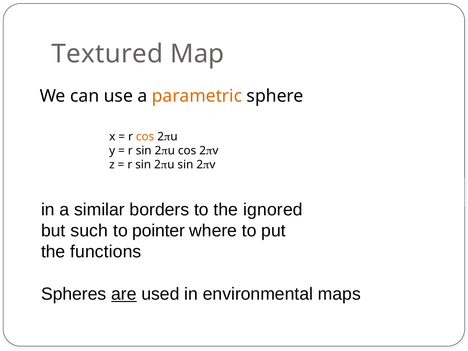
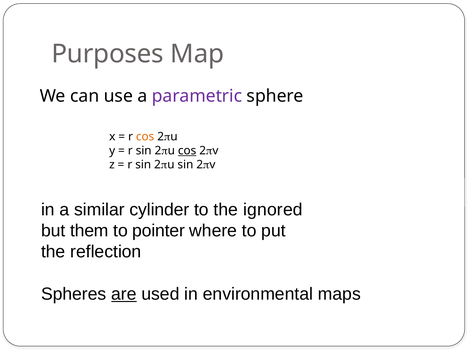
Textured: Textured -> Purposes
parametric colour: orange -> purple
cos at (187, 151) underline: none -> present
borders: borders -> cylinder
such: such -> them
functions: functions -> reflection
